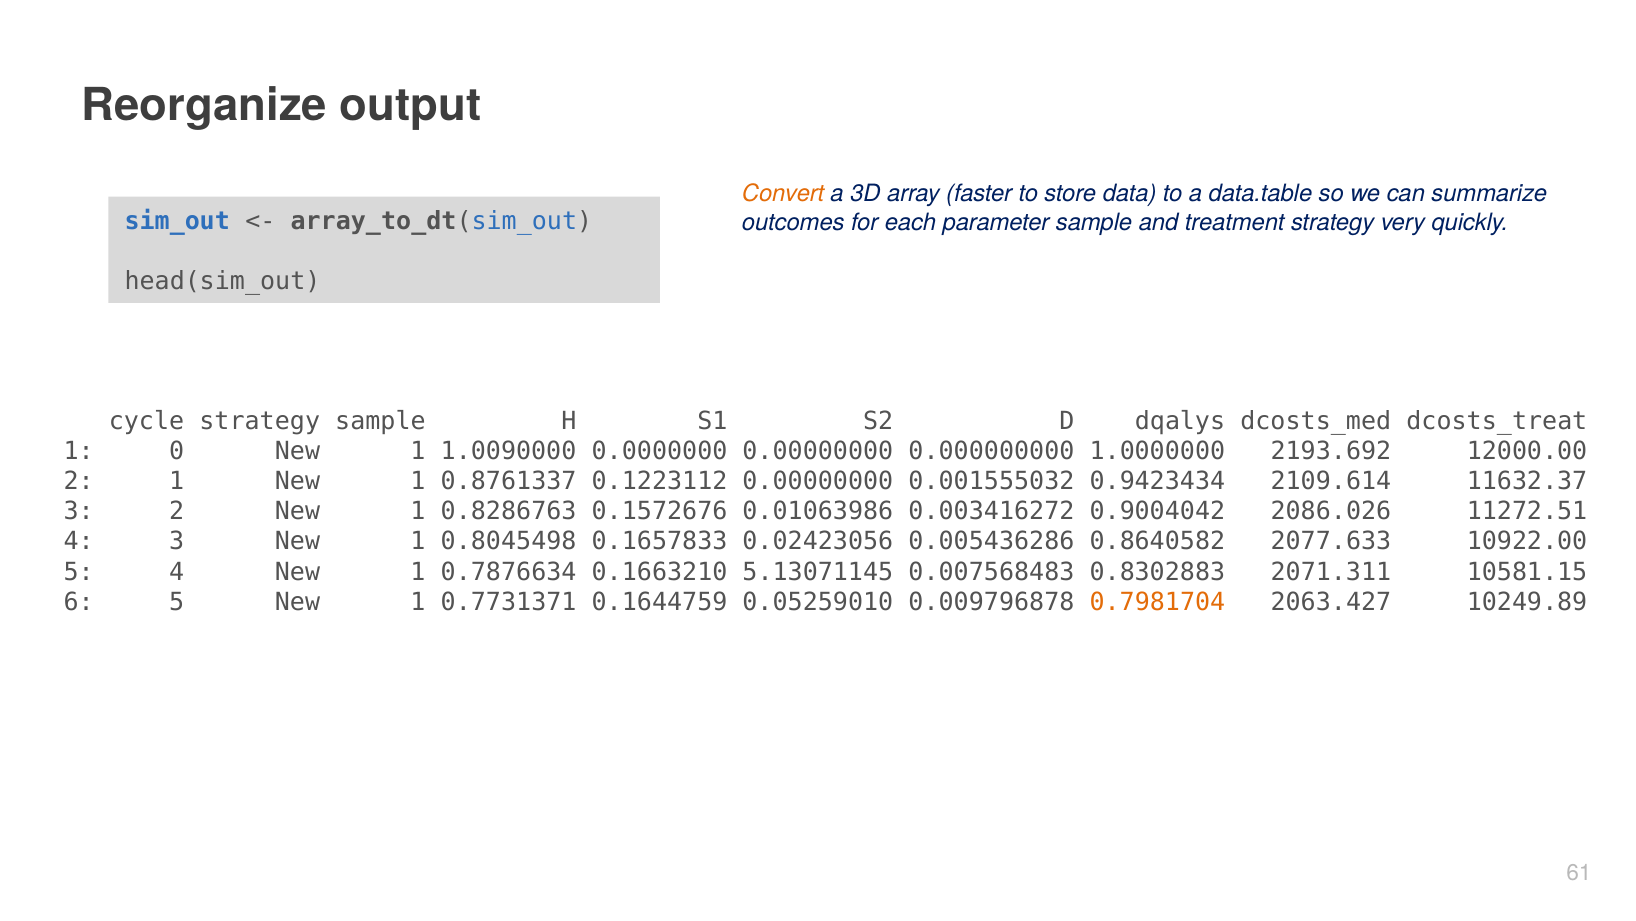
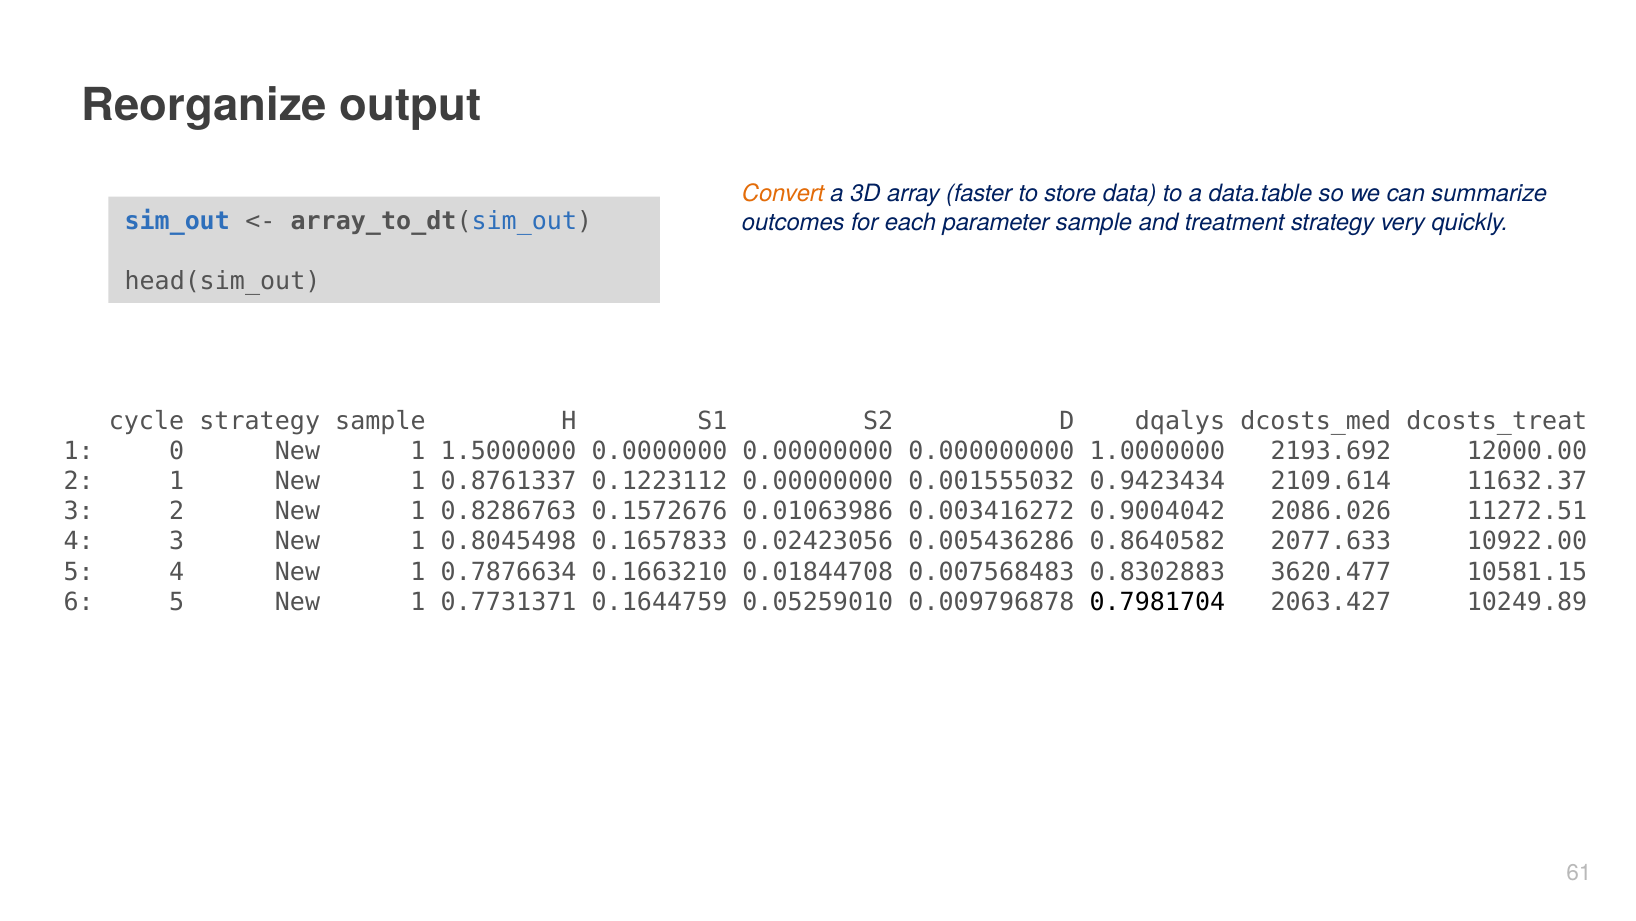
1.0090000: 1.0090000 -> 1.5000000
5.13071145: 5.13071145 -> 0.01844708
2071.311: 2071.311 -> 3620.477
0.7981704 colour: orange -> black
